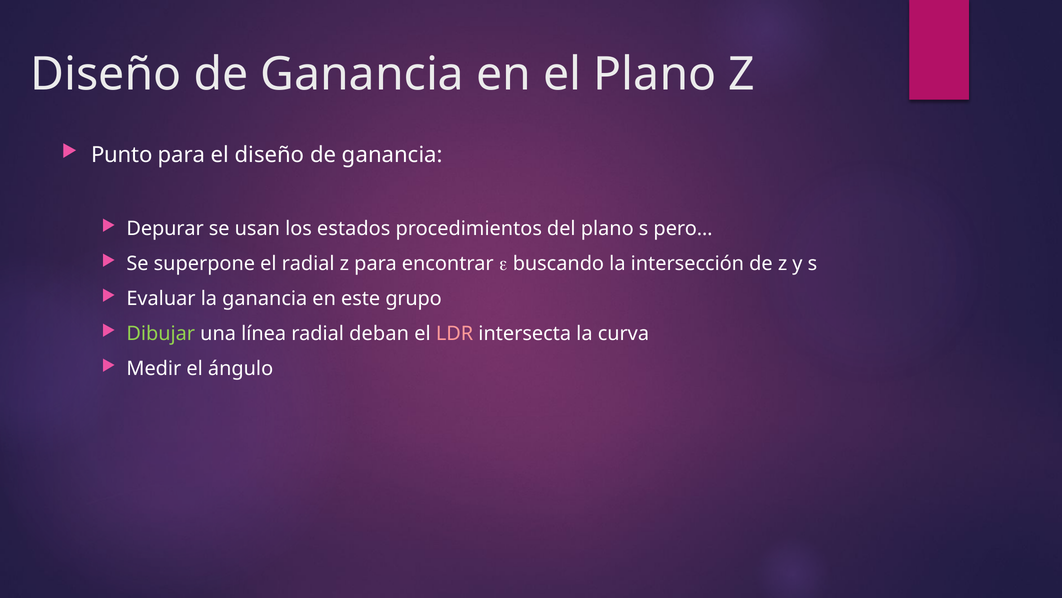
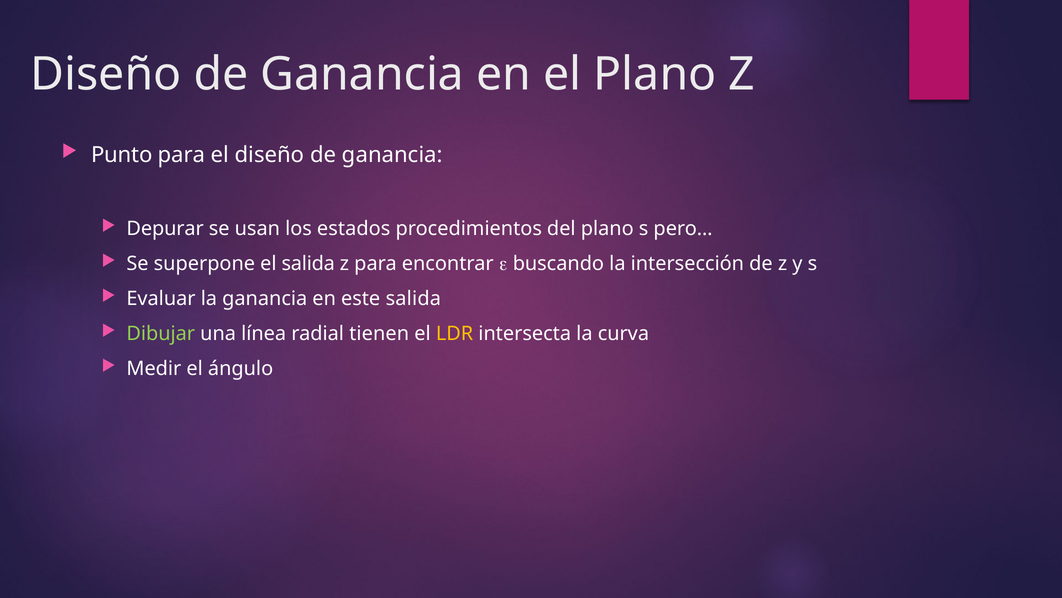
el radial: radial -> salida
este grupo: grupo -> salida
deban: deban -> tienen
LDR colour: pink -> yellow
